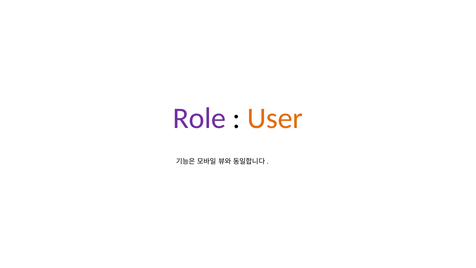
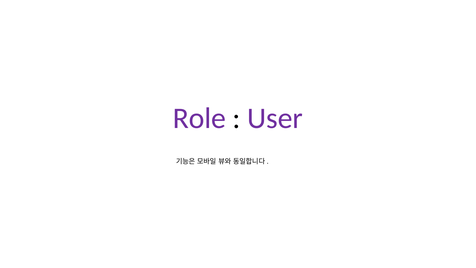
User colour: orange -> purple
